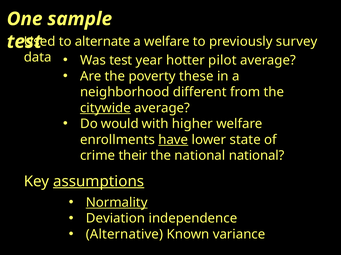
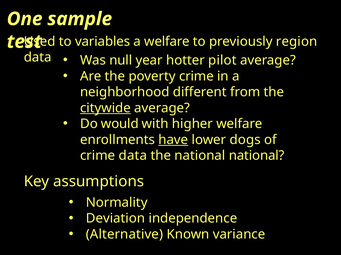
alternate: alternate -> variables
survey: survey -> region
Was test: test -> null
poverty these: these -> crime
state: state -> dogs
crime their: their -> data
assumptions underline: present -> none
Normality underline: present -> none
